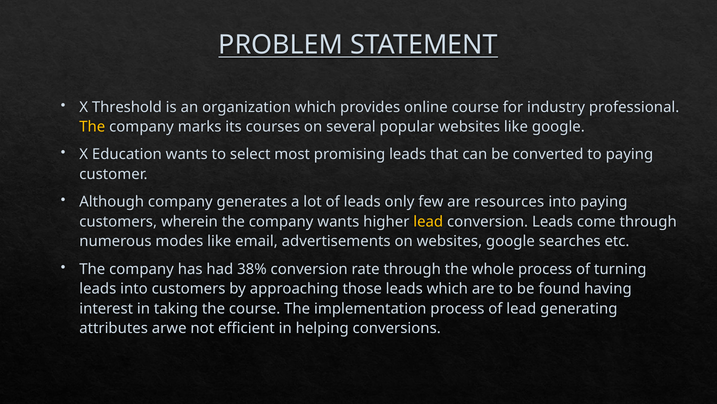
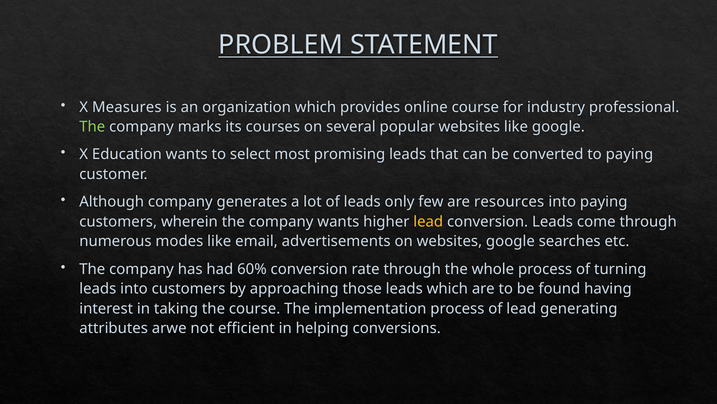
Threshold: Threshold -> Measures
The at (92, 127) colour: yellow -> light green
38%: 38% -> 60%
